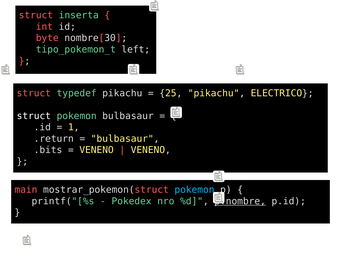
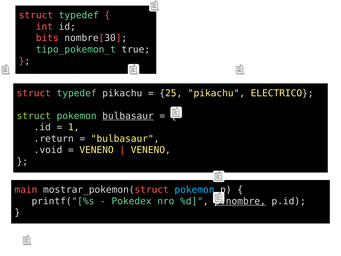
inserta at (79, 15): inserta -> typedef
byte: byte -> bits
left: left -> true
struct at (34, 116) colour: white -> light green
bulbasaur at (128, 116) underline: none -> present
.bits: .bits -> .void
